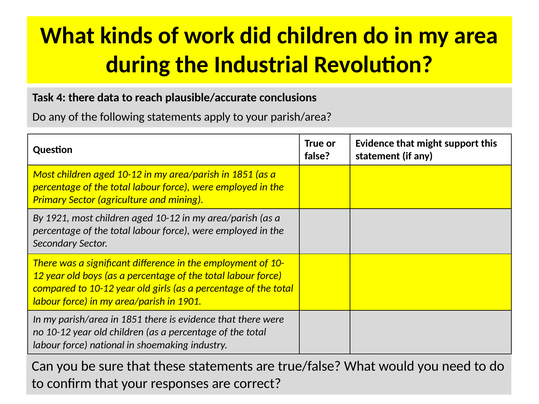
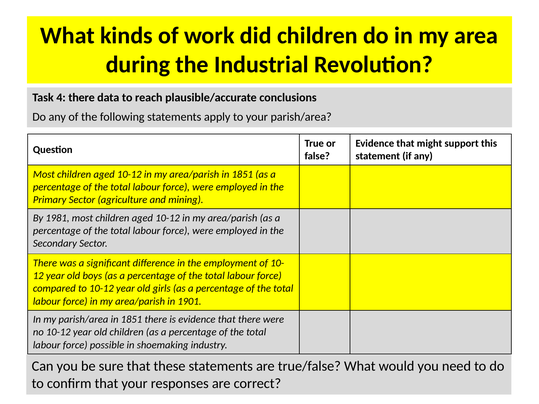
1921: 1921 -> 1981
national: national -> possible
